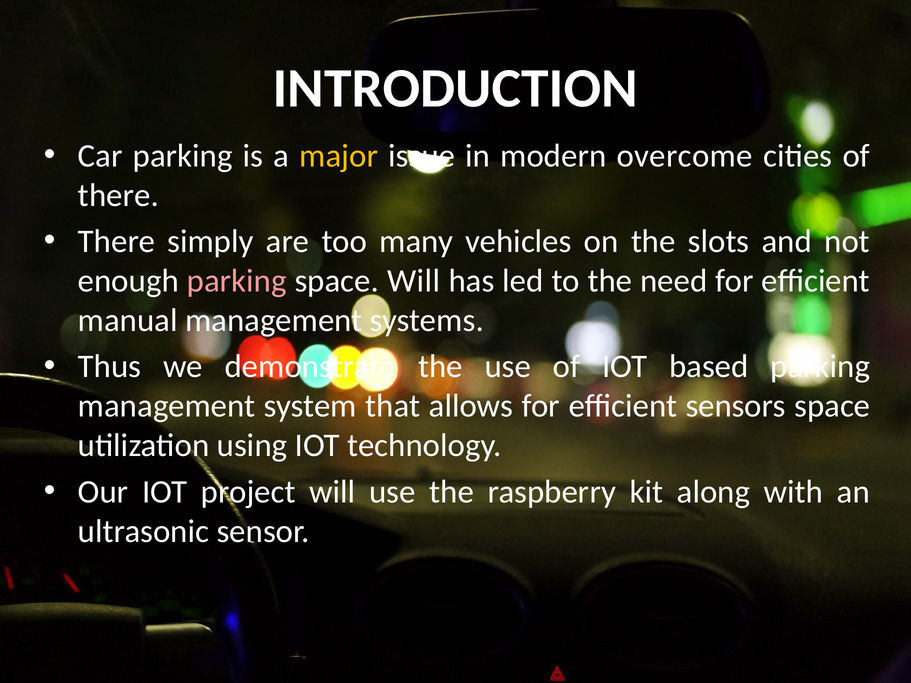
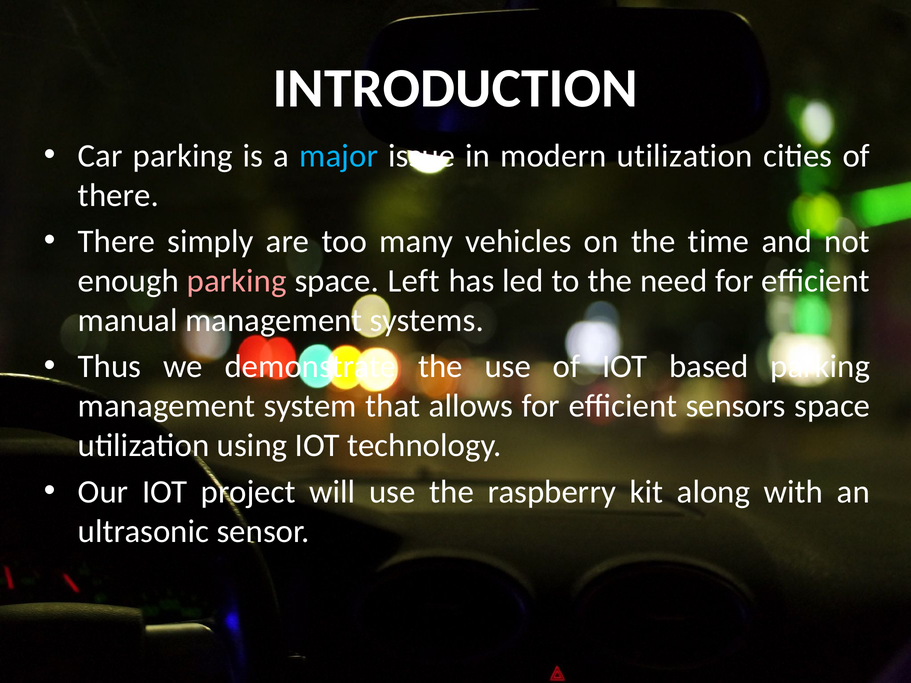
major colour: yellow -> light blue
modern overcome: overcome -> utilization
slots: slots -> time
space Will: Will -> Left
